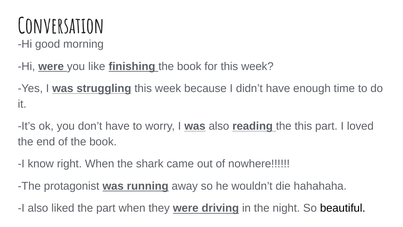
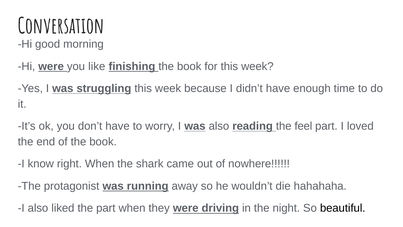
the this: this -> feel
